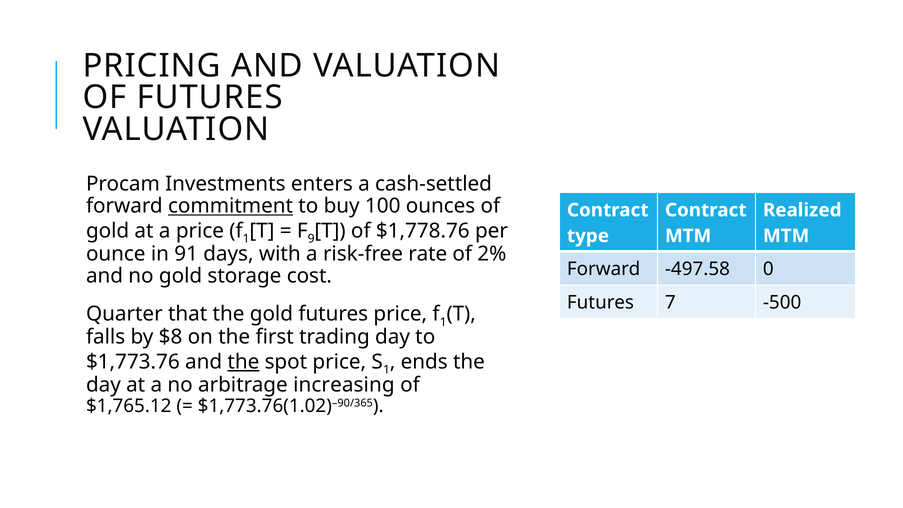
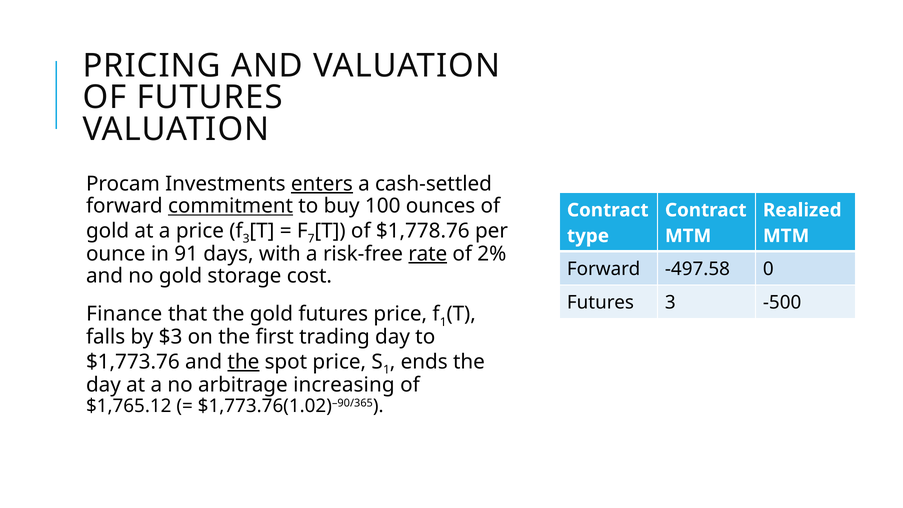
enters underline: none -> present
1 at (246, 239): 1 -> 3
9: 9 -> 7
rate underline: none -> present
Futures 7: 7 -> 3
Quarter: Quarter -> Finance
$8: $8 -> $3
